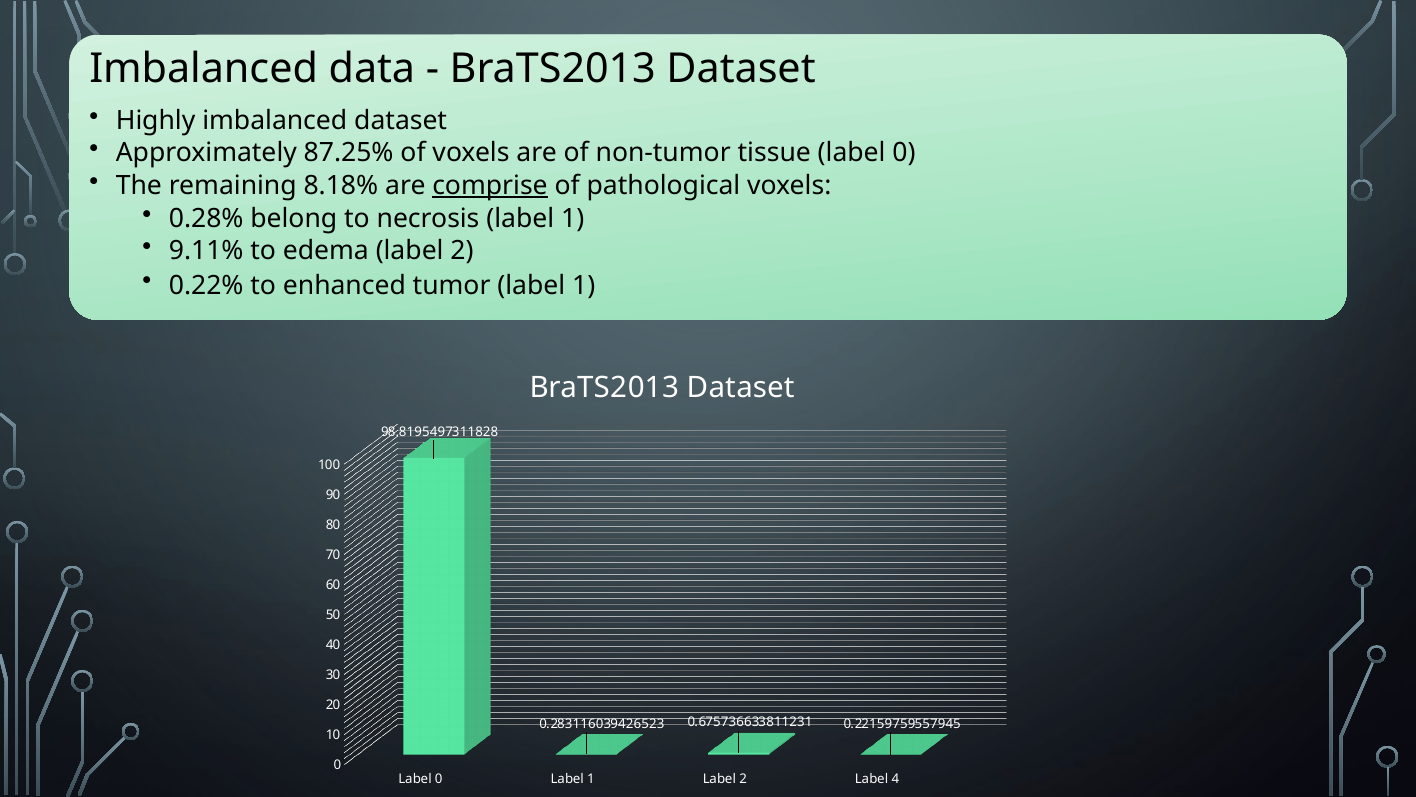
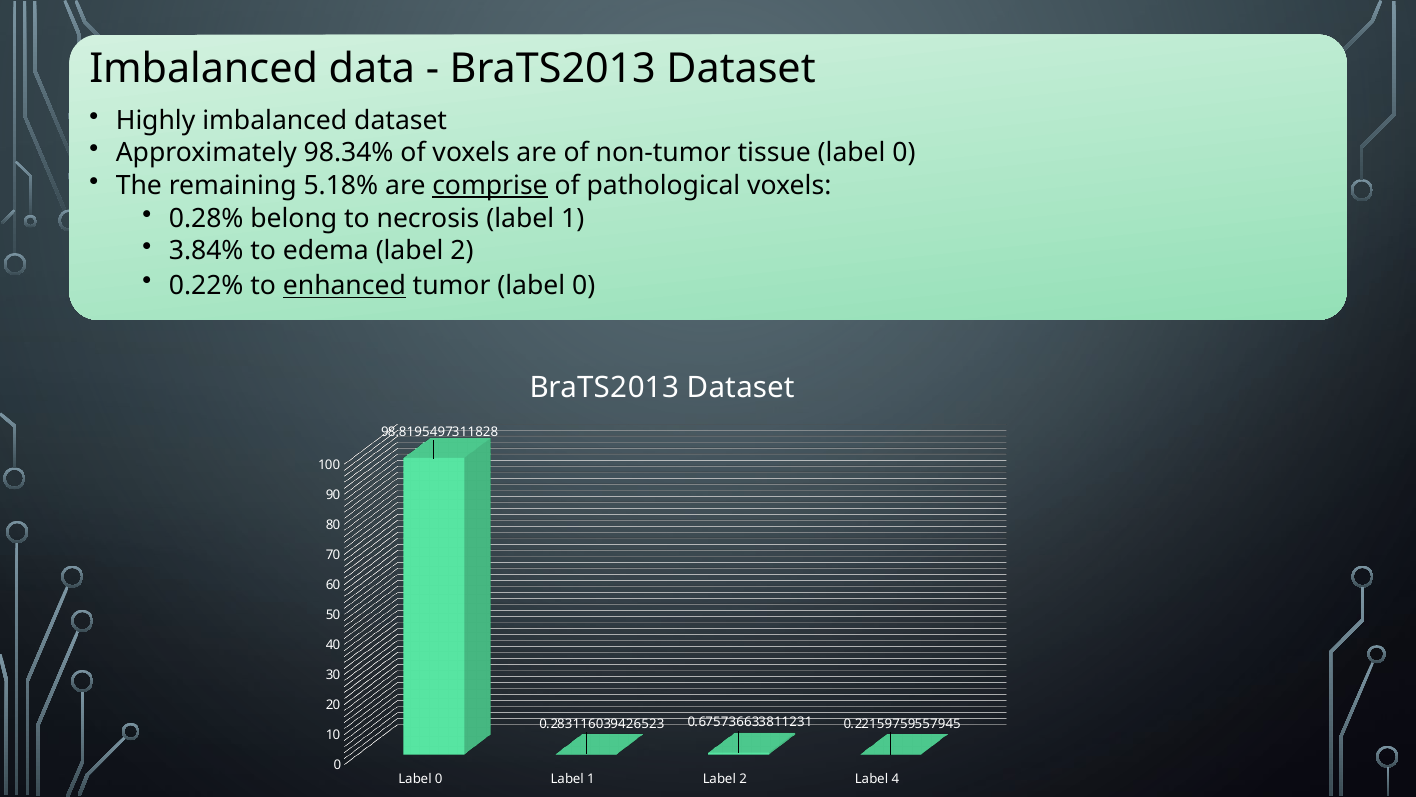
87.25%: 87.25% -> 98.34%
8.18%: 8.18% -> 5.18%
9.11%: 9.11% -> 3.84%
enhanced underline: none -> present
tumor label 1: 1 -> 0
